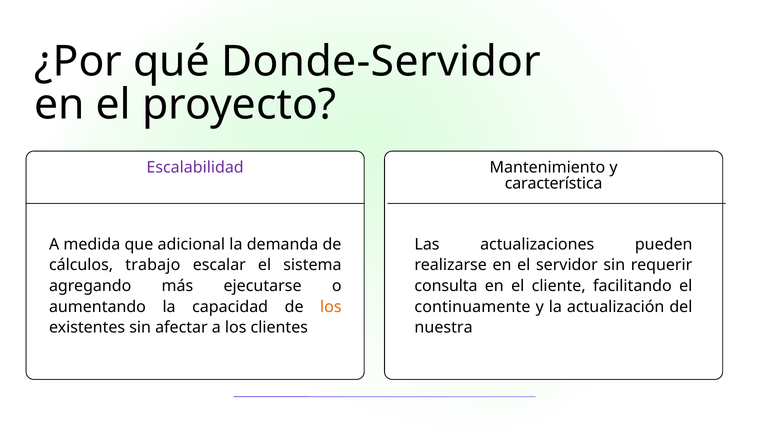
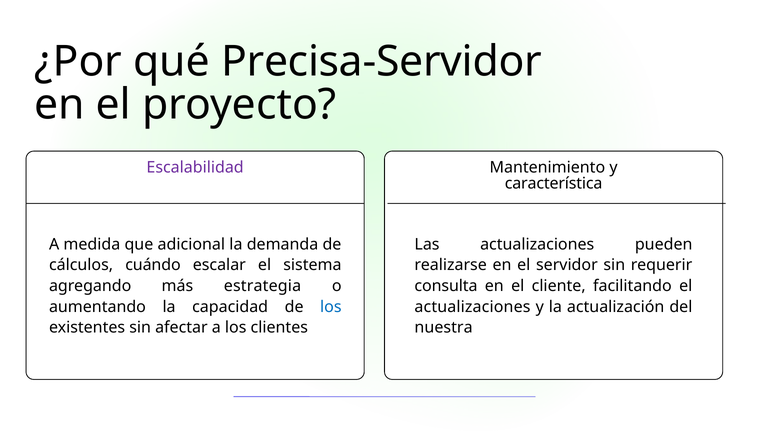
Donde-Servidor: Donde-Servidor -> Precisa-Servidor
trabajo: trabajo -> cuándo
ejecutarse: ejecutarse -> estrategia
los at (331, 306) colour: orange -> blue
continuamente at (472, 306): continuamente -> actualizaciones
